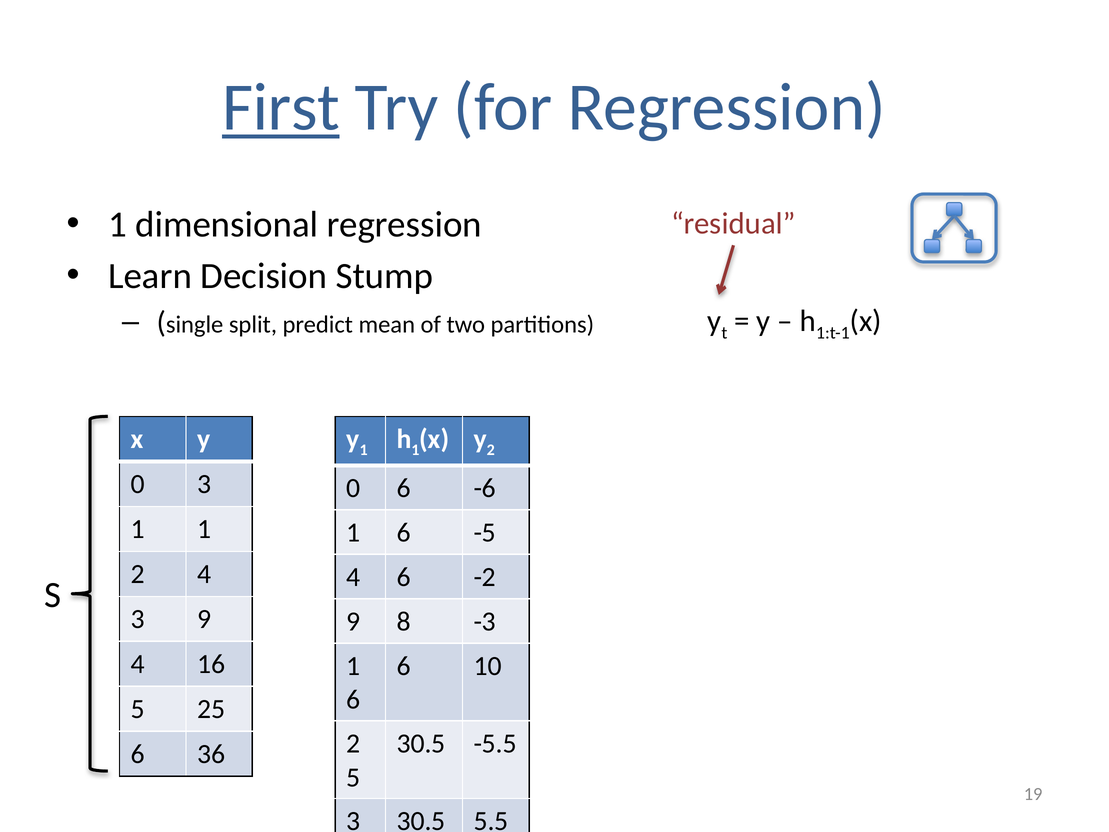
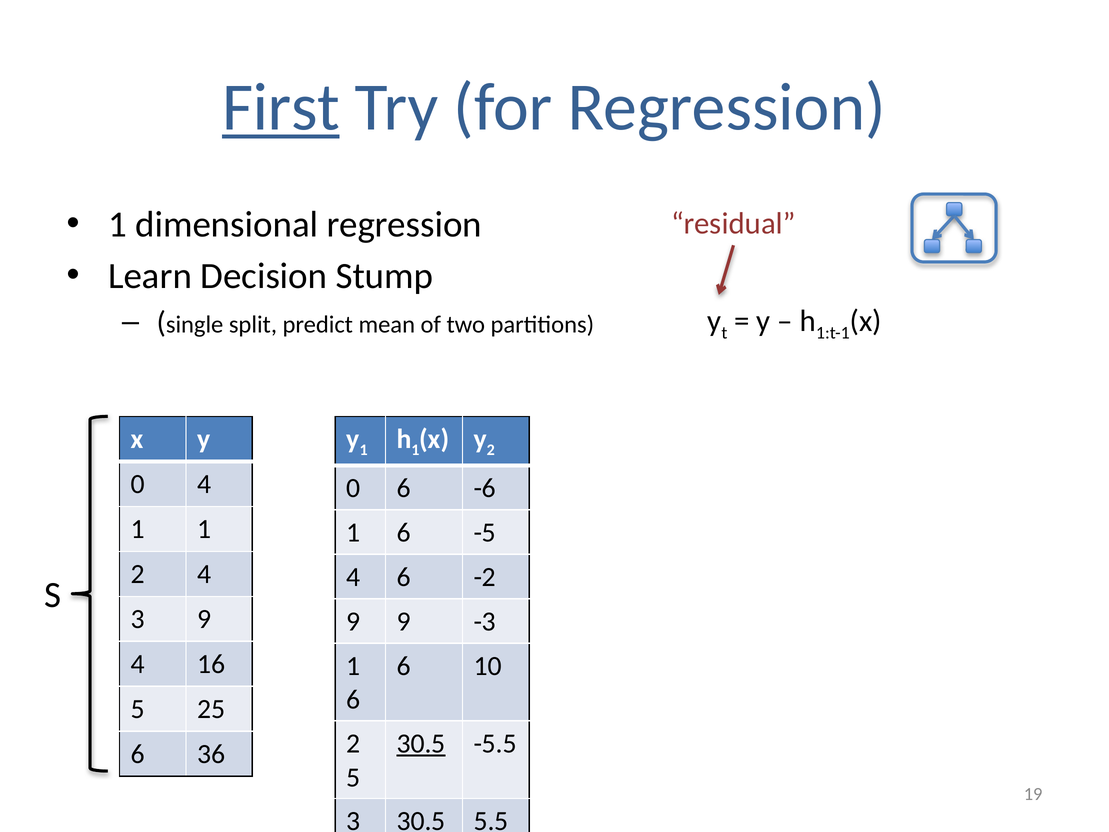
0 3: 3 -> 4
9 8: 8 -> 9
30.5 at (421, 743) underline: none -> present
